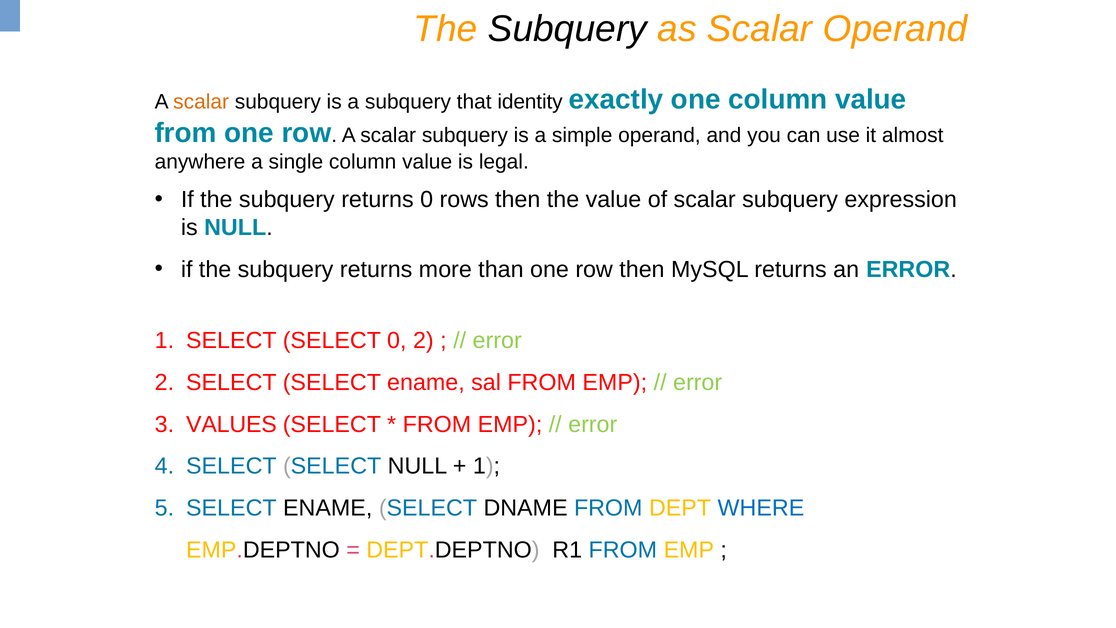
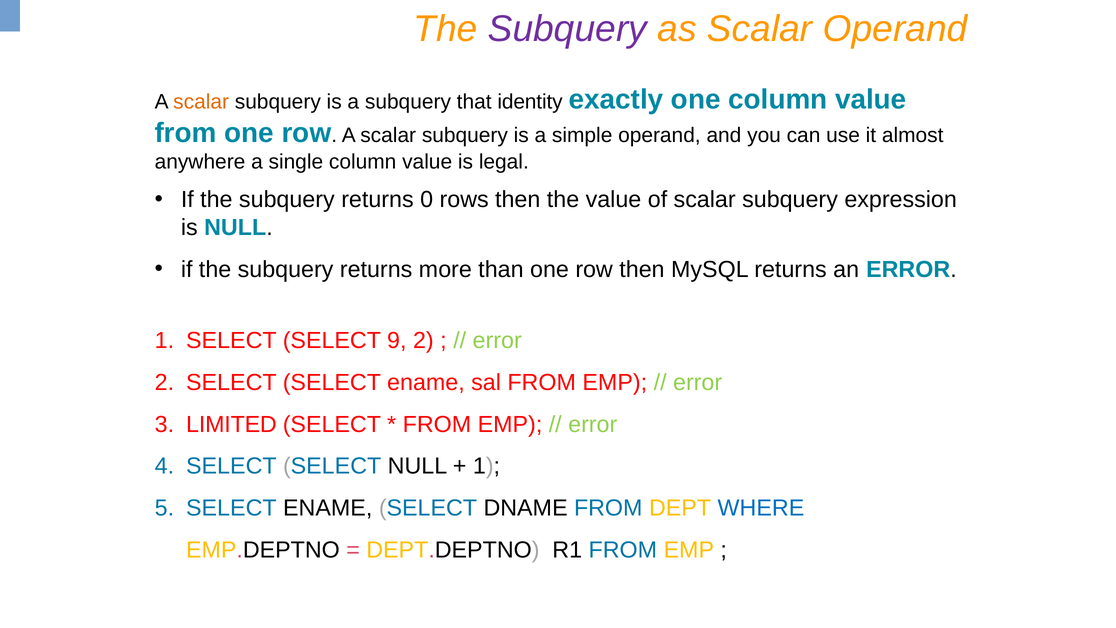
Subquery at (567, 29) colour: black -> purple
SELECT 0: 0 -> 9
VALUES: VALUES -> LIMITED
